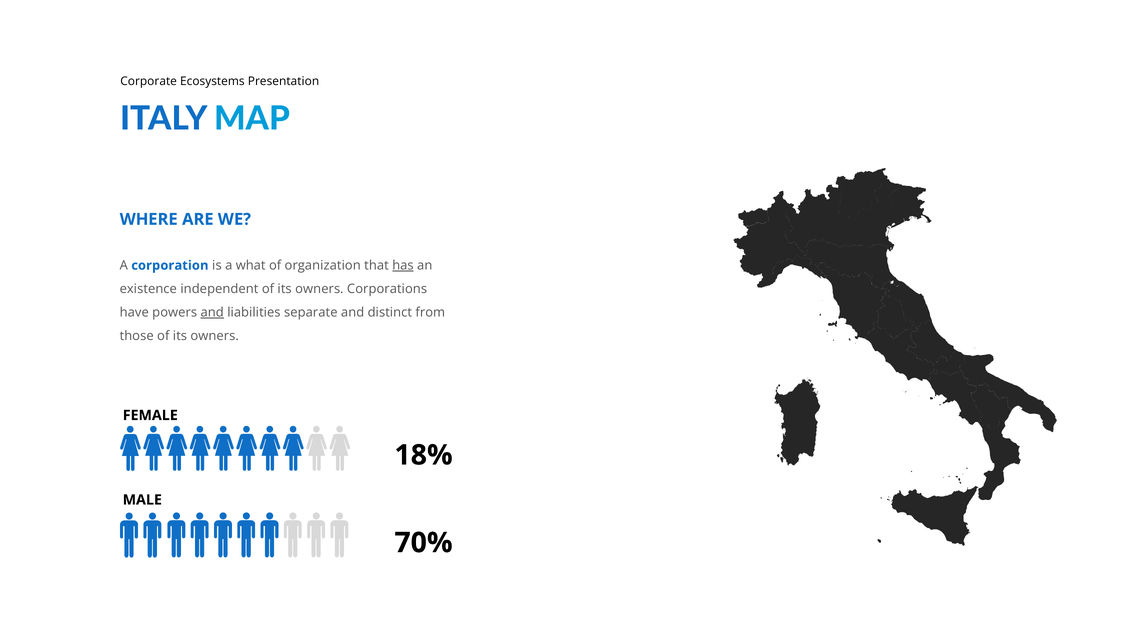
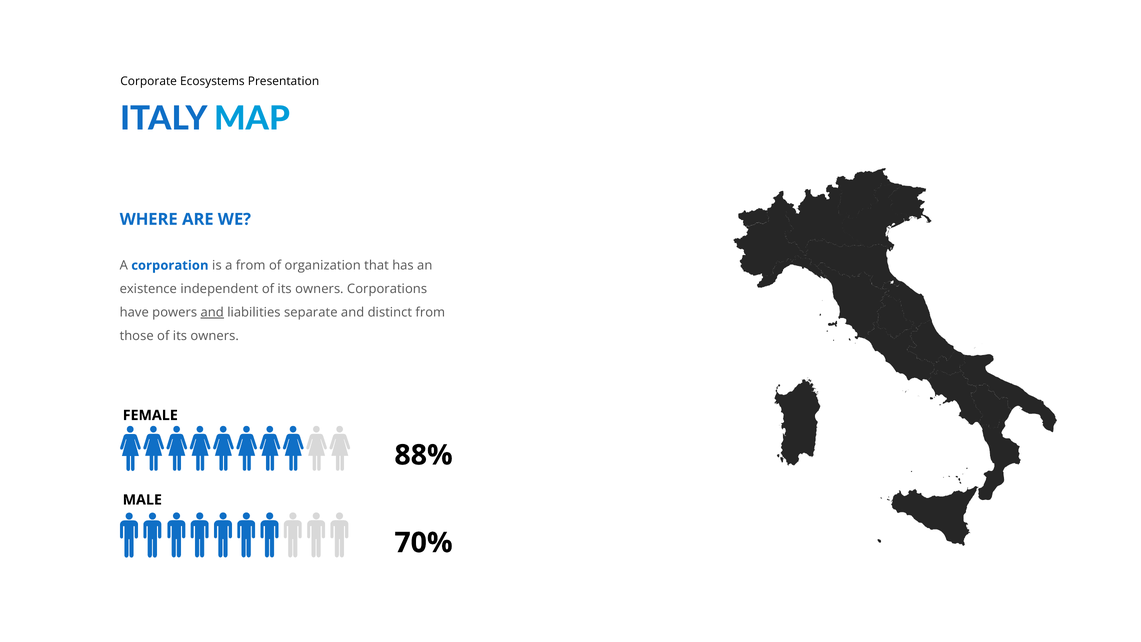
a what: what -> from
has underline: present -> none
18%: 18% -> 88%
